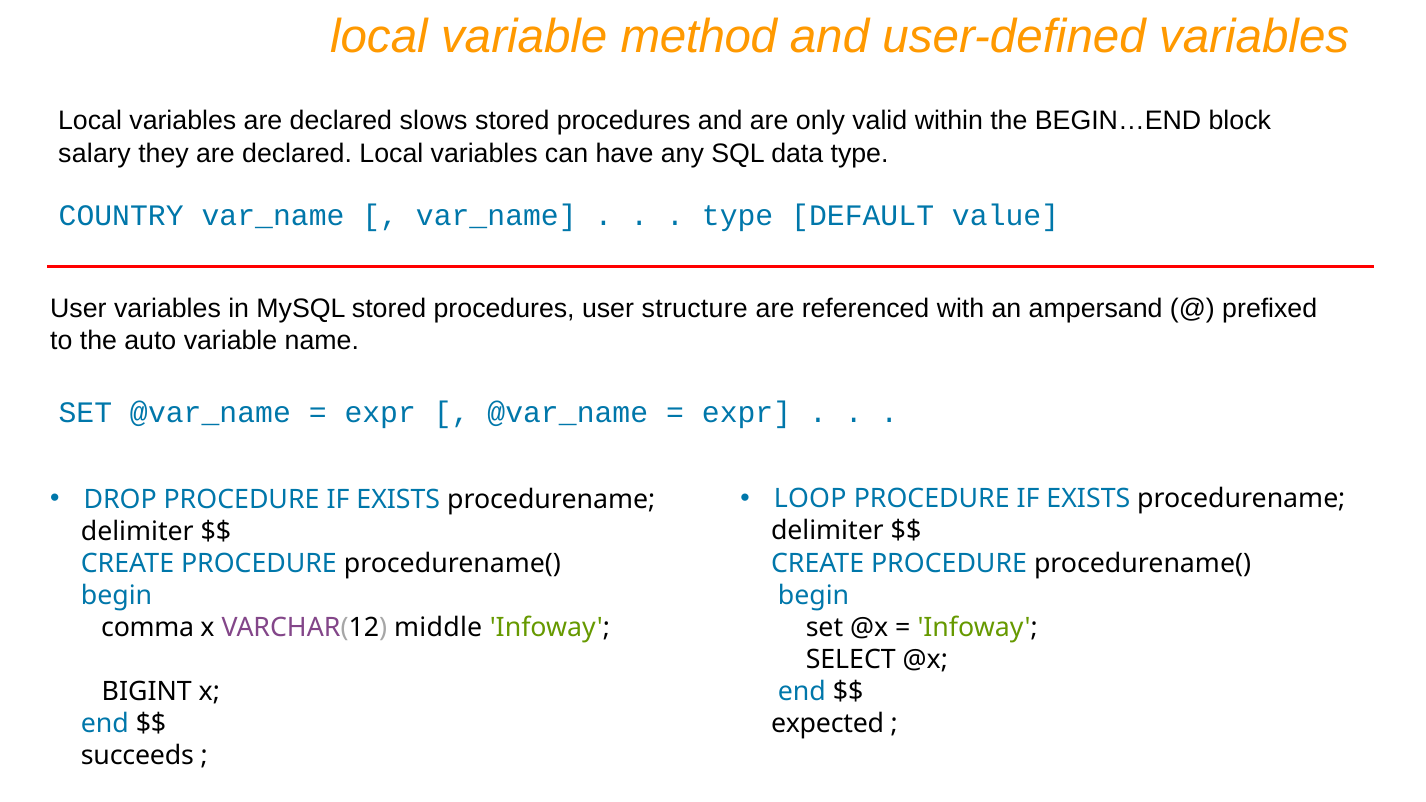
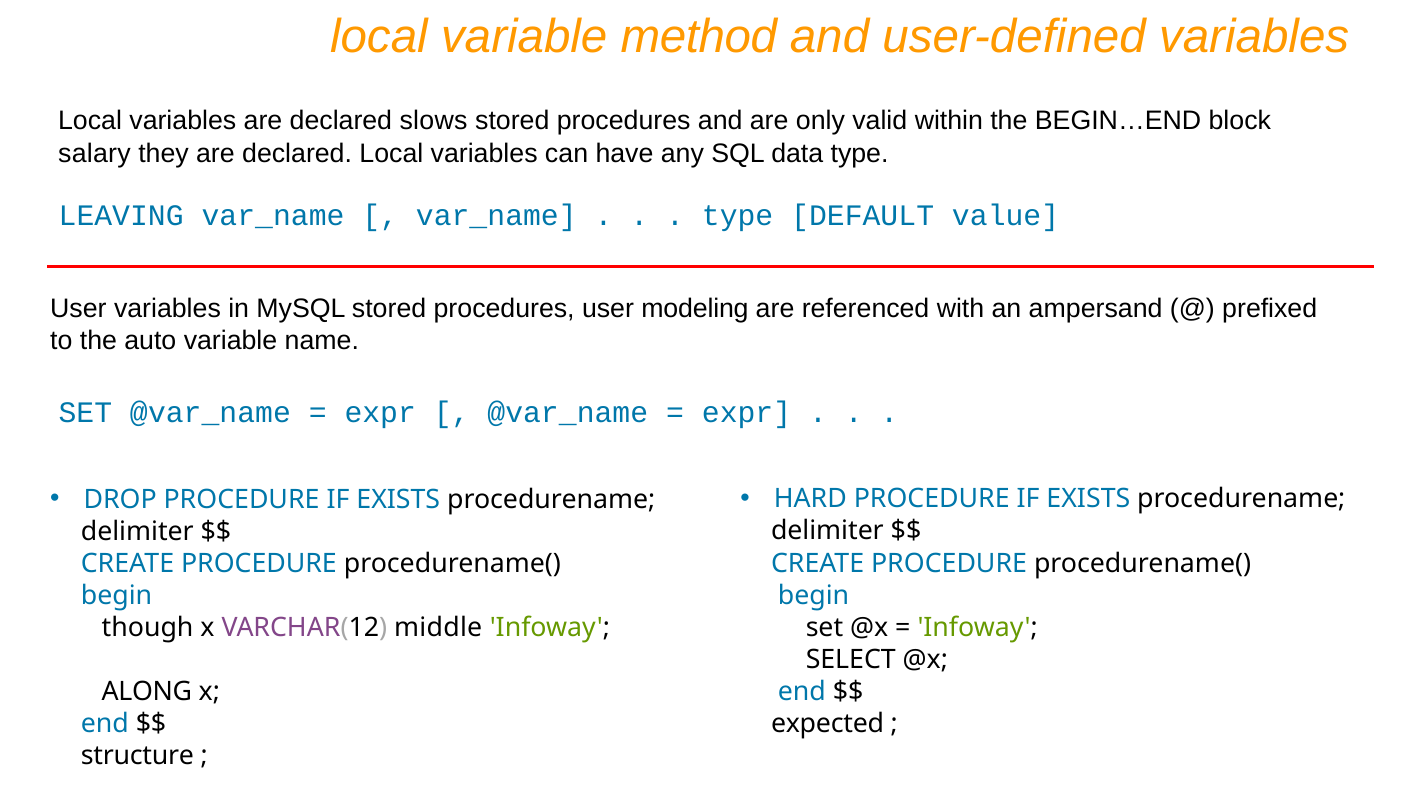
COUNTRY: COUNTRY -> LEAVING
structure: structure -> modeling
LOOP: LOOP -> HARD
comma: comma -> though
BIGINT: BIGINT -> ALONG
succeeds: succeeds -> structure
